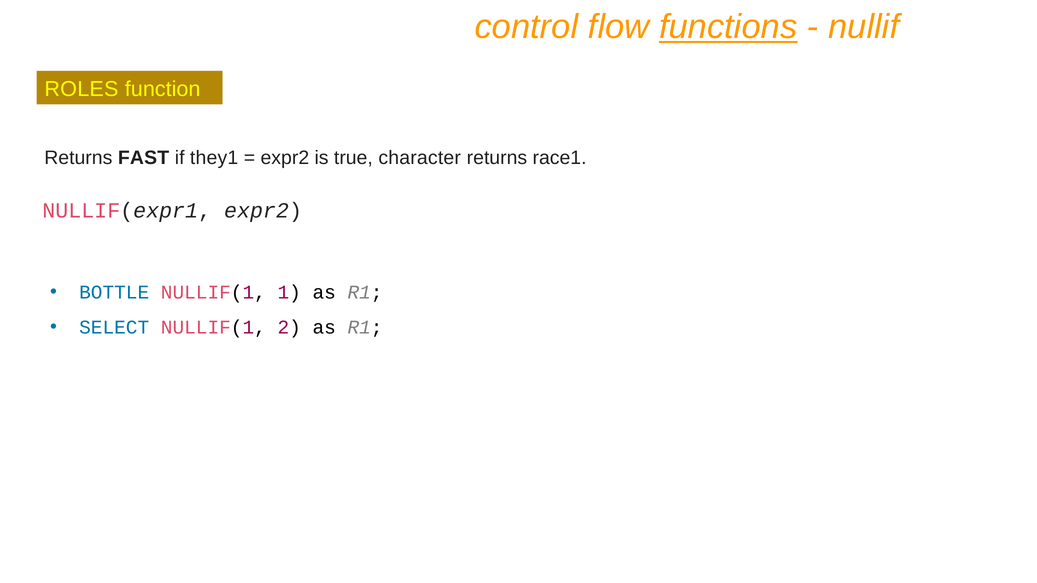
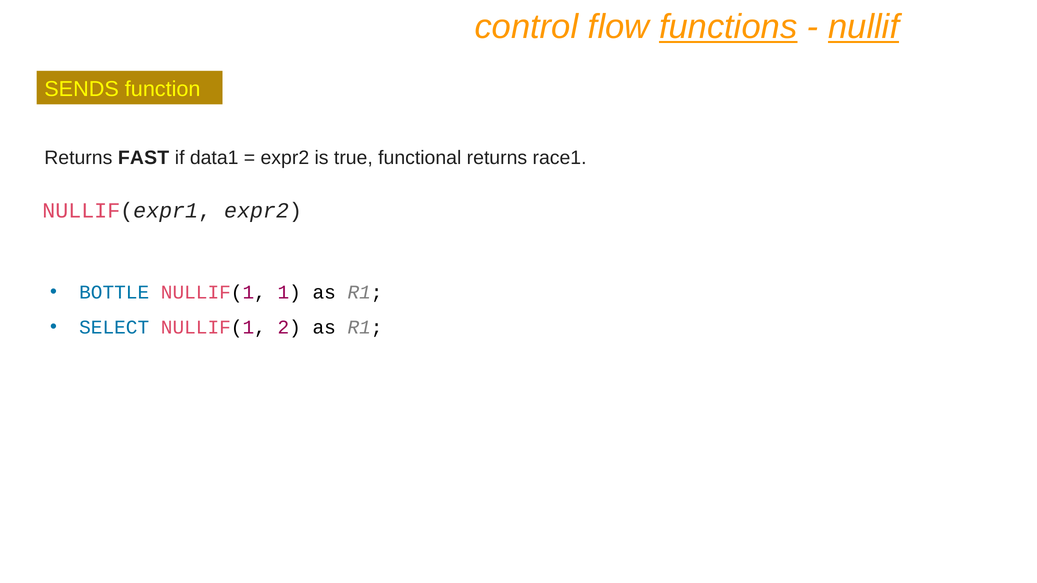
nullif underline: none -> present
ROLES: ROLES -> SENDS
they1: they1 -> data1
character: character -> functional
